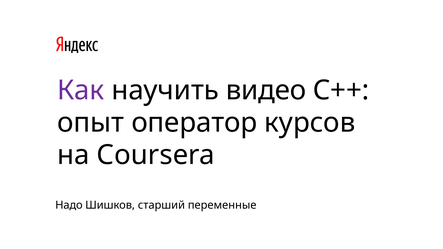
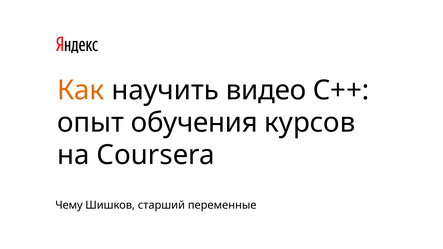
Как colour: purple -> orange
оператор: оператор -> обучения
Надо: Надо -> Чему
